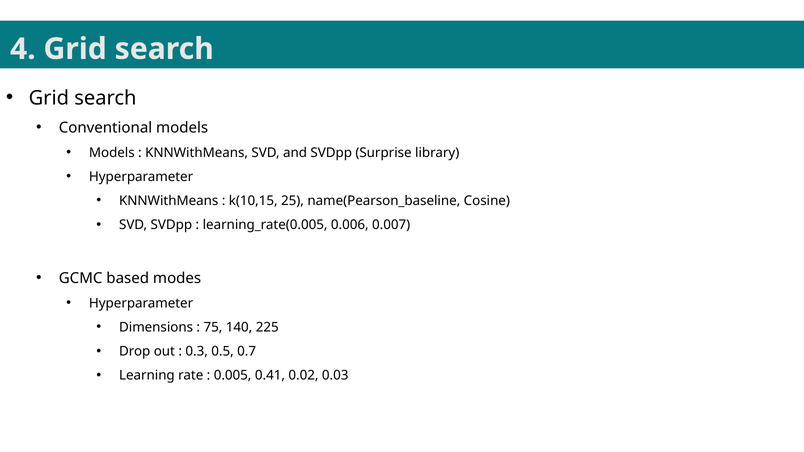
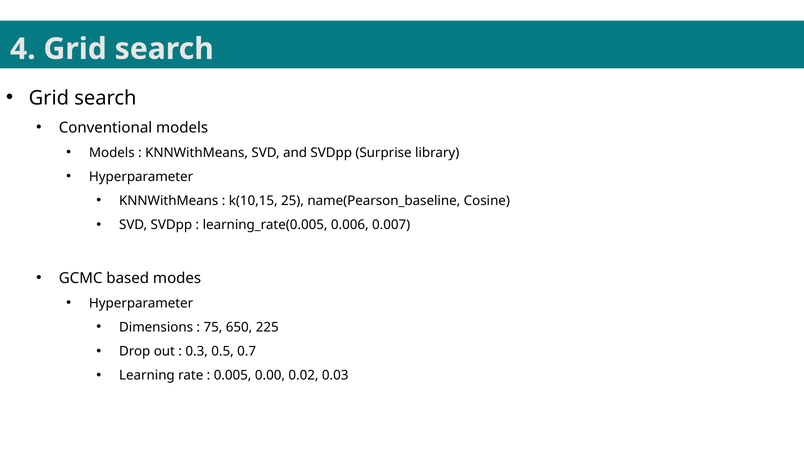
140: 140 -> 650
0.41: 0.41 -> 0.00
